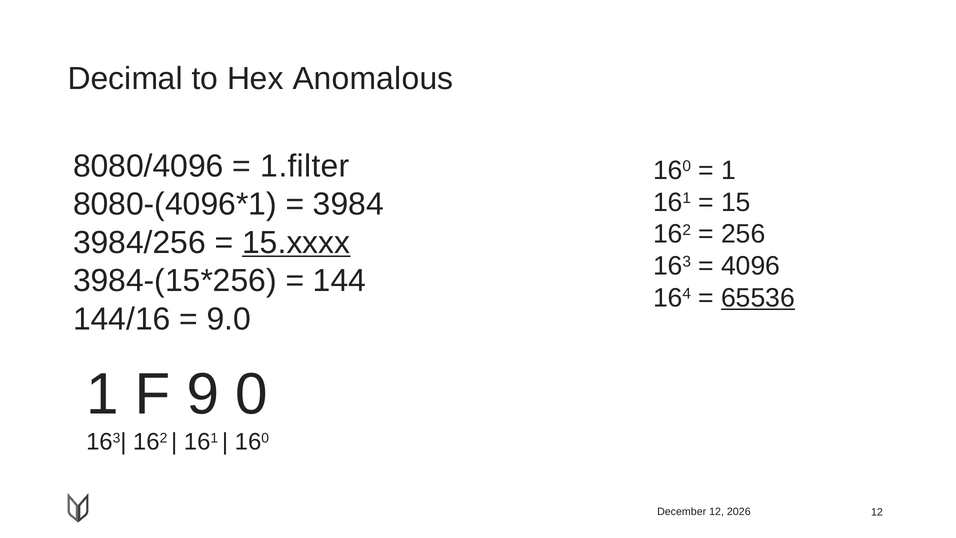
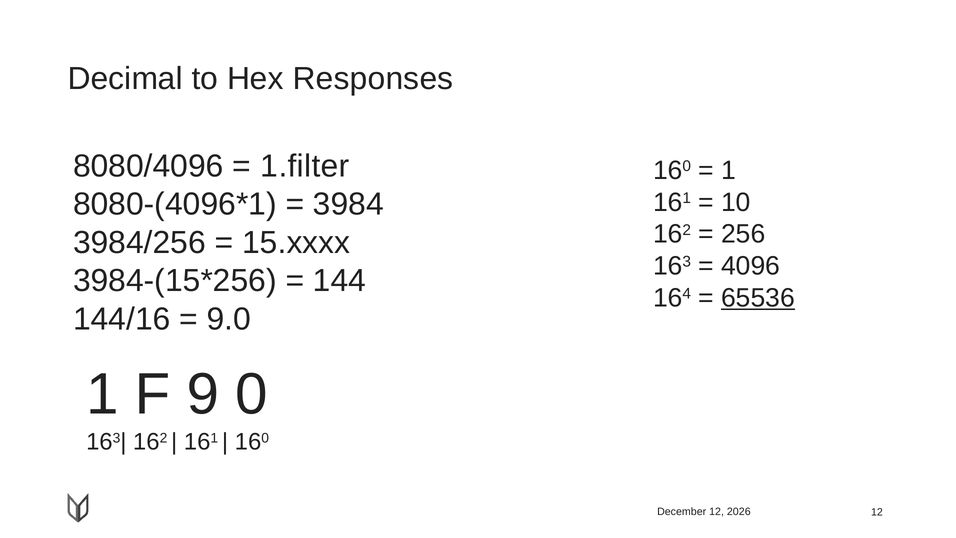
Anomalous: Anomalous -> Responses
15: 15 -> 10
15.xxxx underline: present -> none
